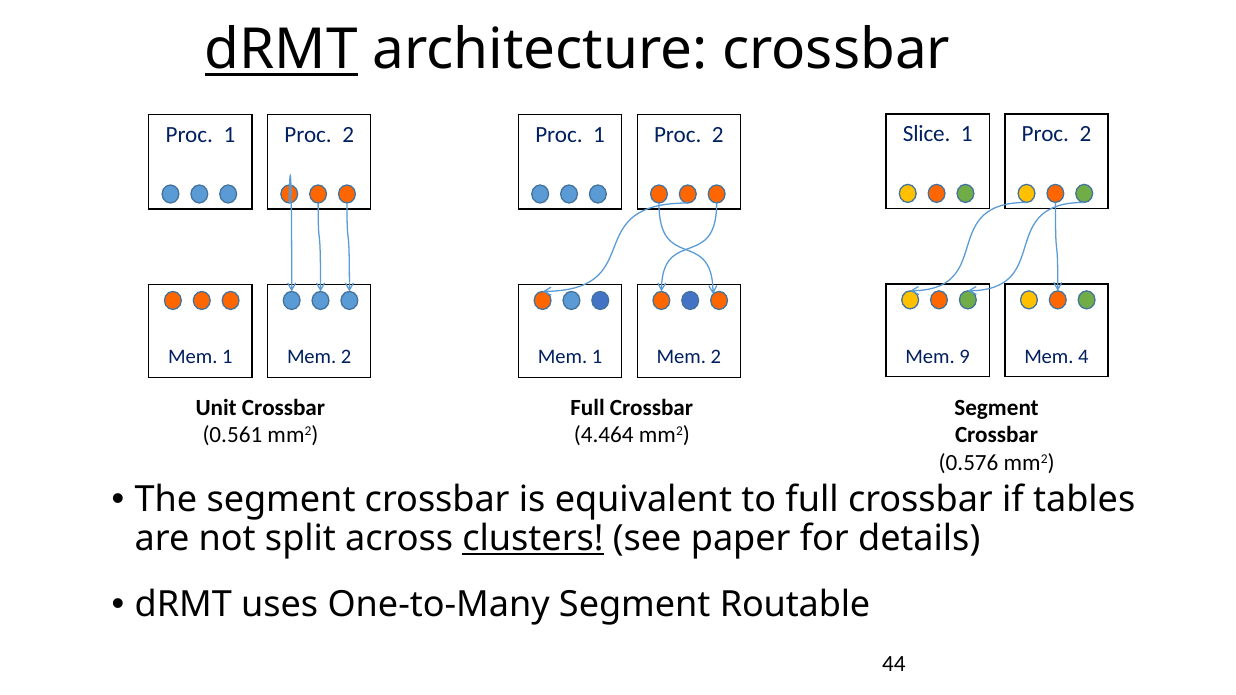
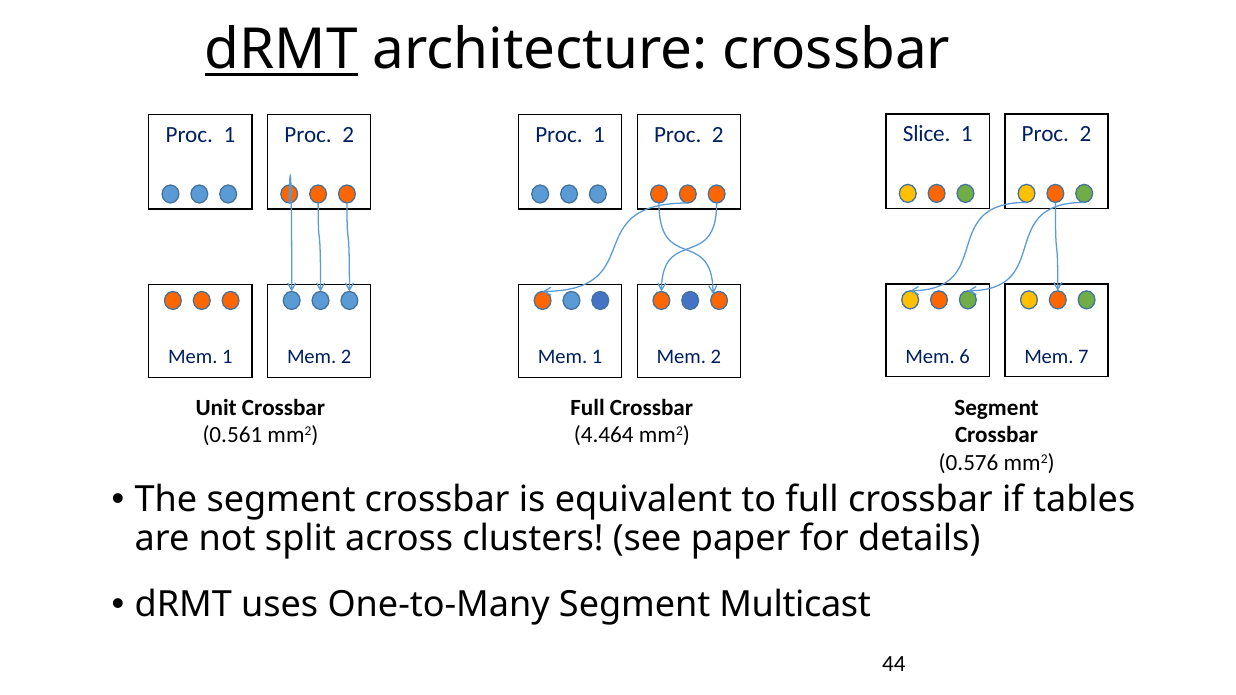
9: 9 -> 6
4: 4 -> 7
clusters underline: present -> none
Routable: Routable -> Multicast
